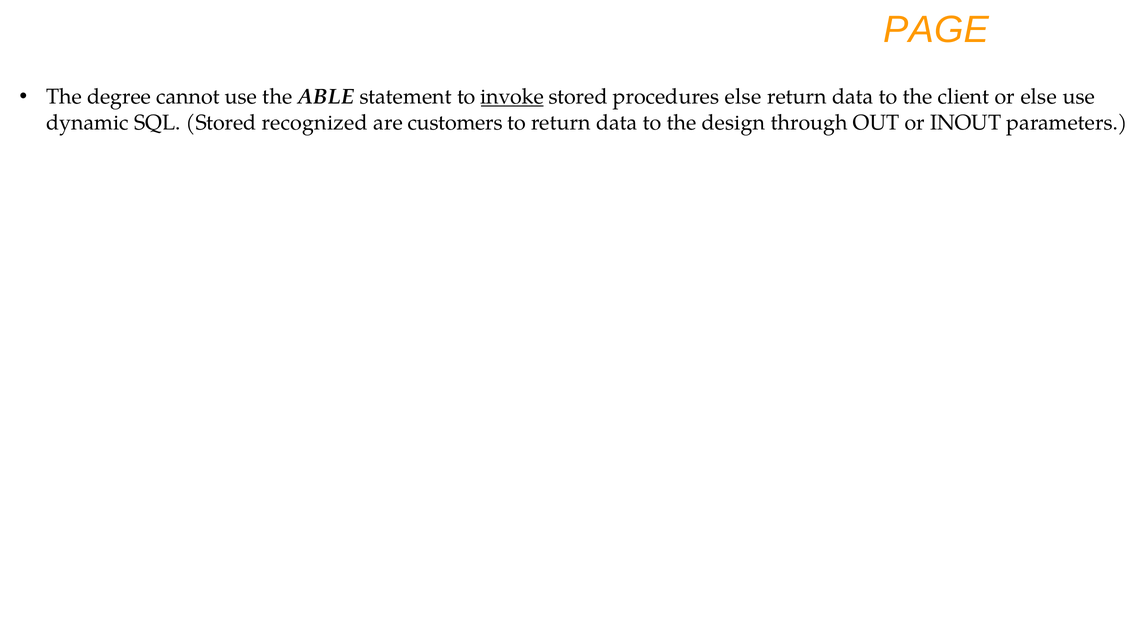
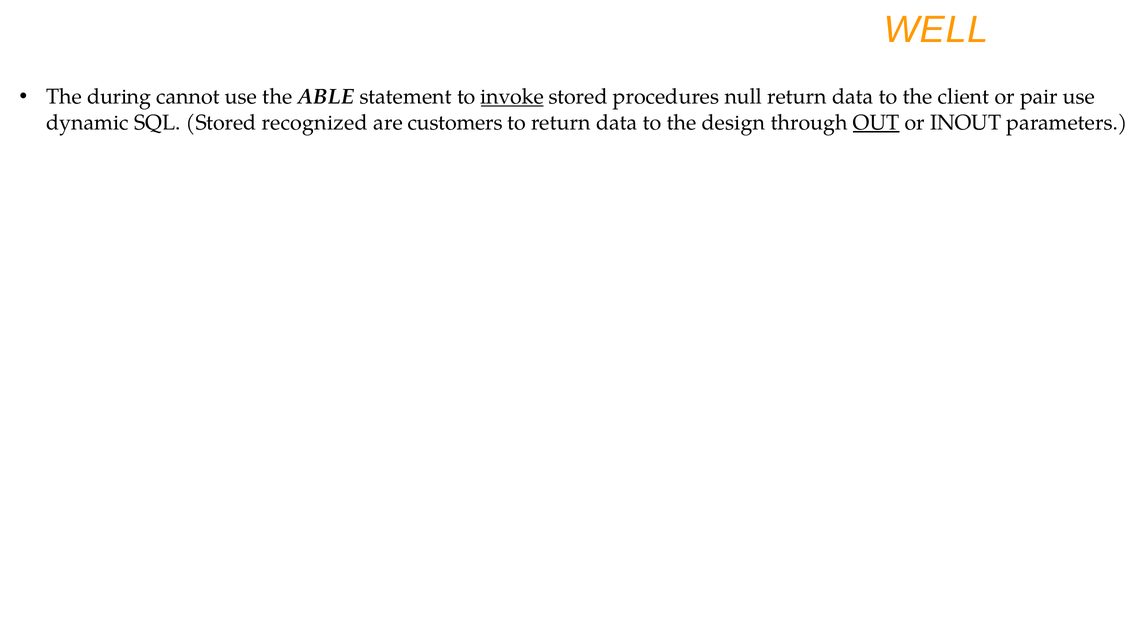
PAGE: PAGE -> WELL
degree: degree -> during
procedures else: else -> null
or else: else -> pair
OUT underline: none -> present
